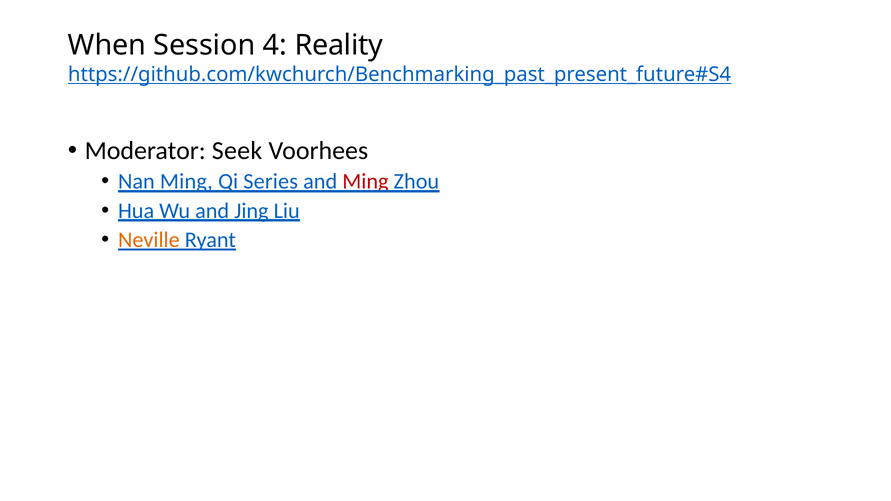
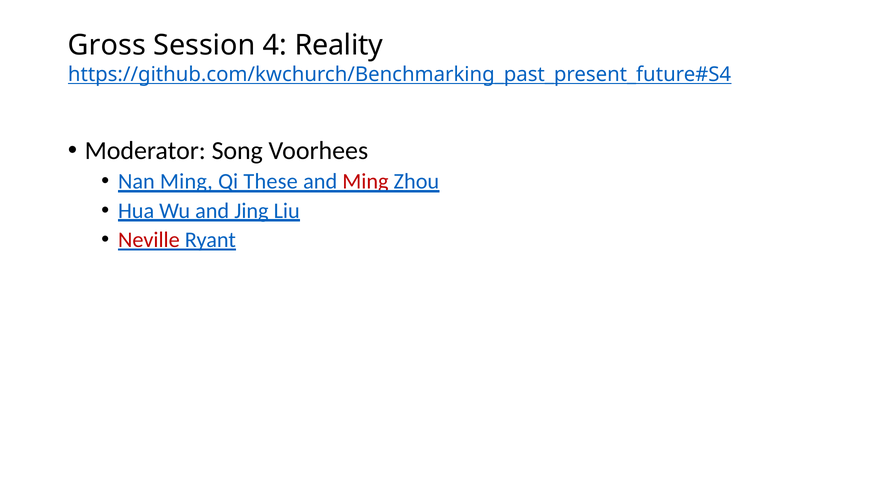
When: When -> Gross
Seek: Seek -> Song
Series: Series -> These
Neville colour: orange -> red
